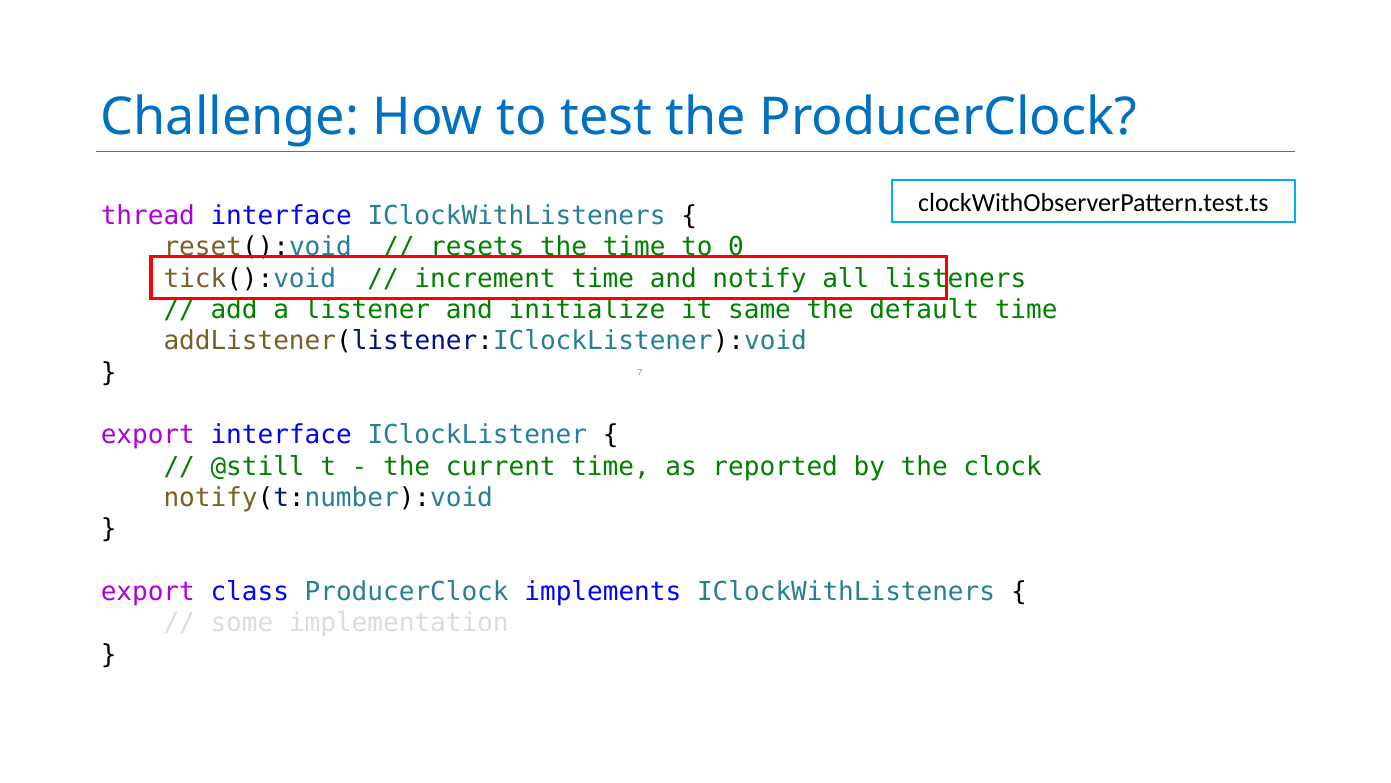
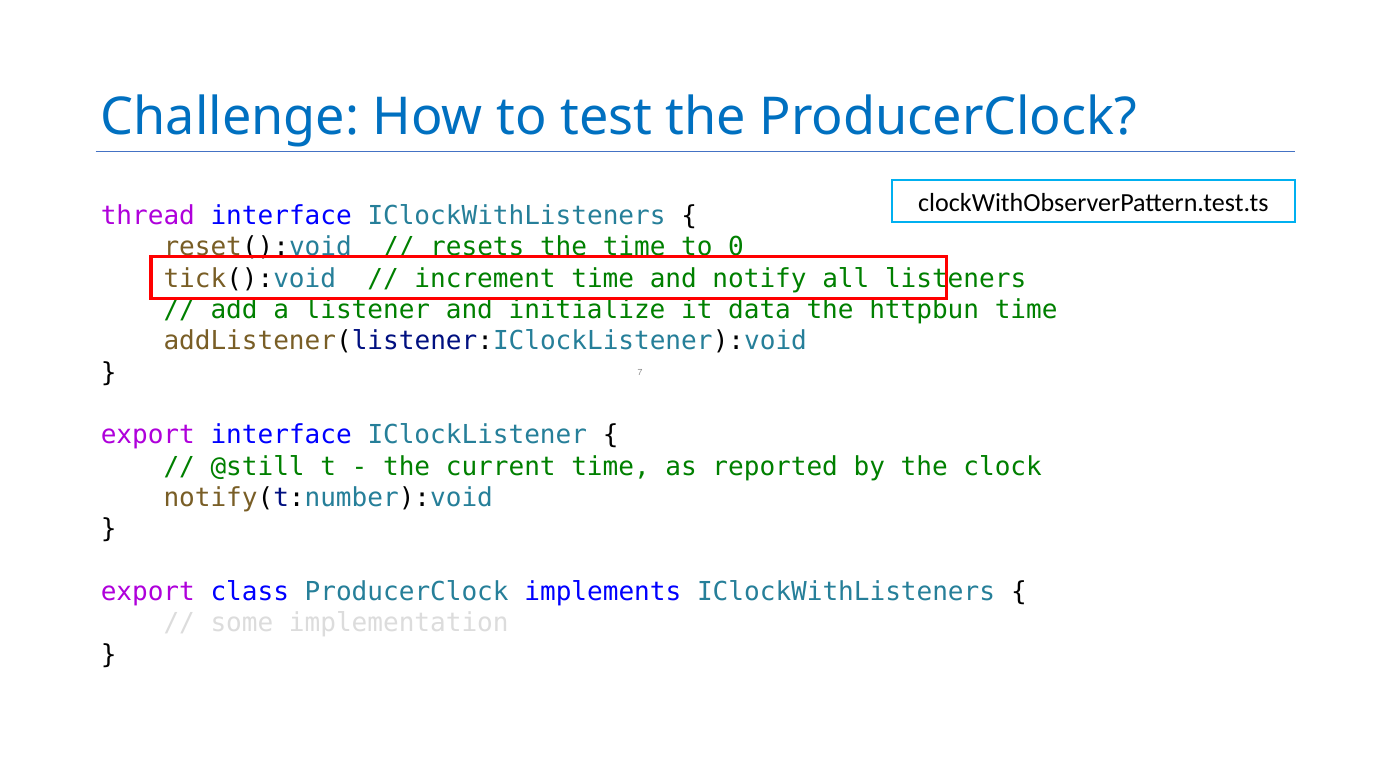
same: same -> data
default: default -> httpbun
